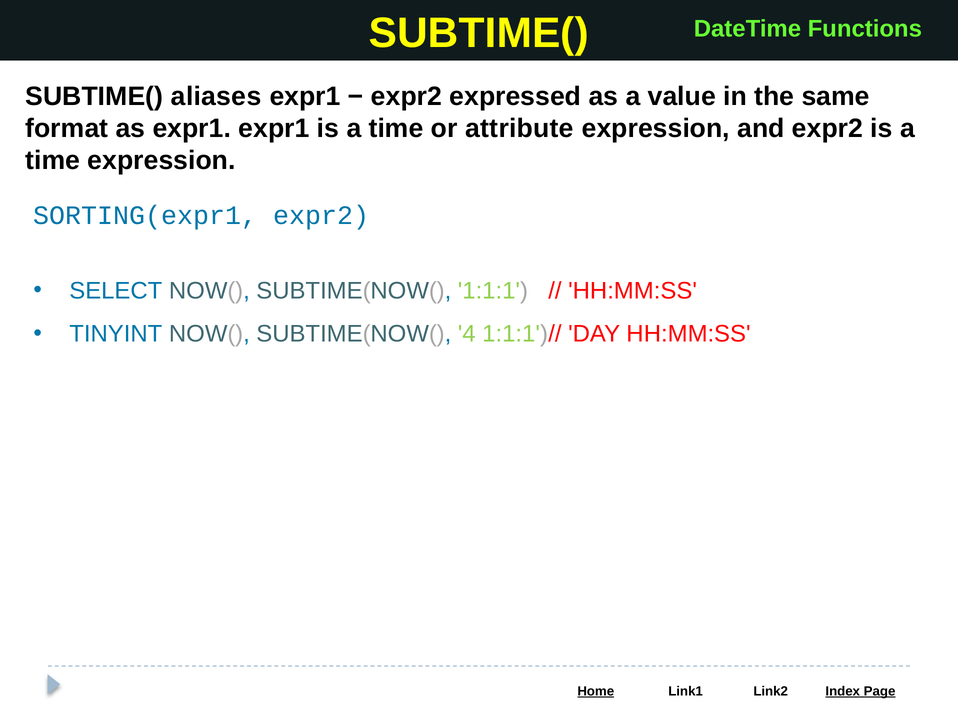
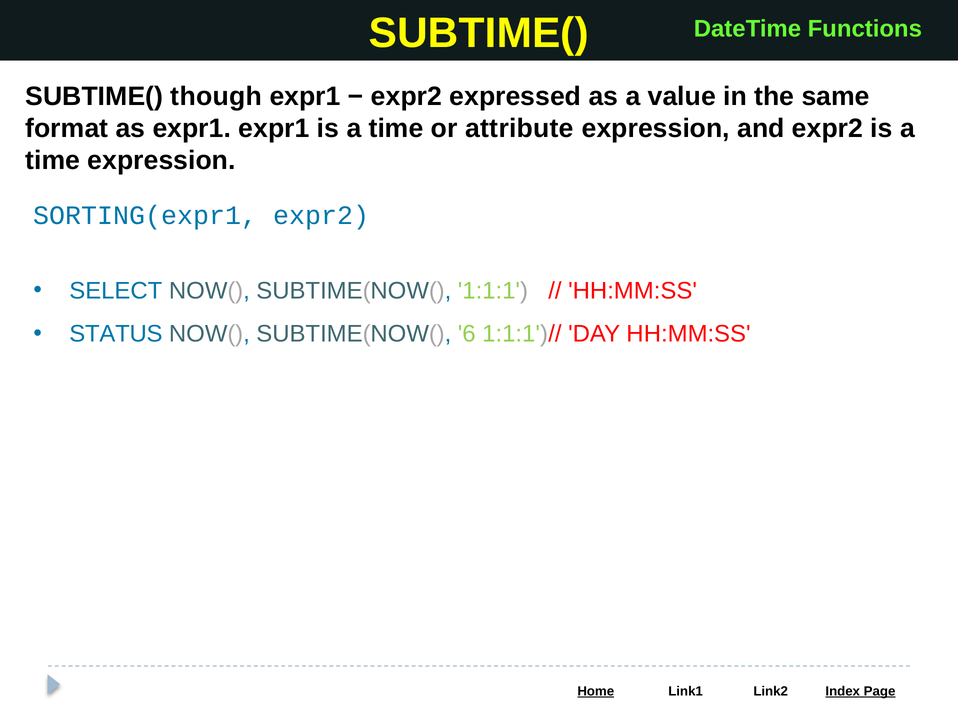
aliases: aliases -> though
TINYINT: TINYINT -> STATUS
4: 4 -> 6
